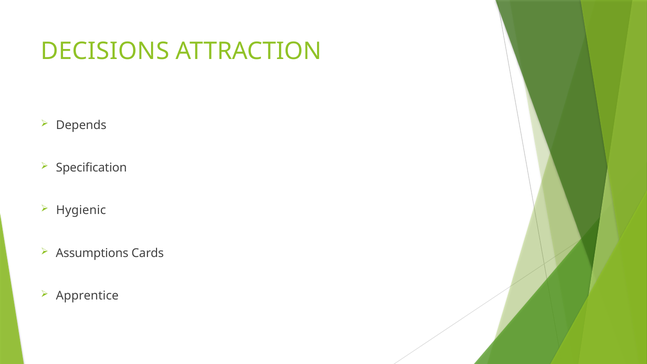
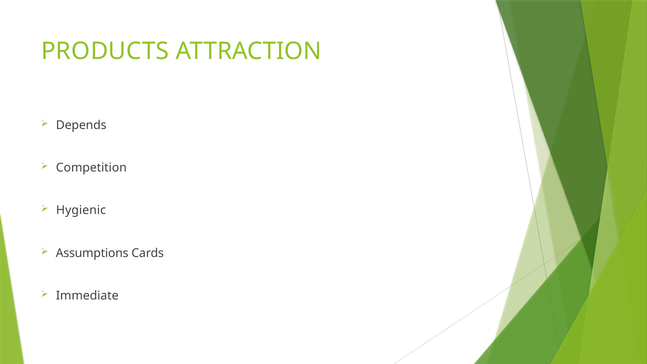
DECISIONS: DECISIONS -> PRODUCTS
Specification: Specification -> Competition
Apprentice: Apprentice -> Immediate
